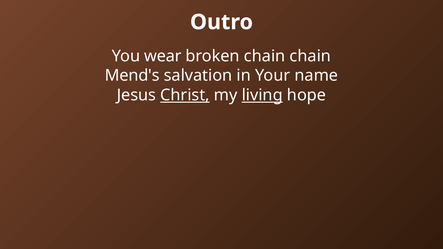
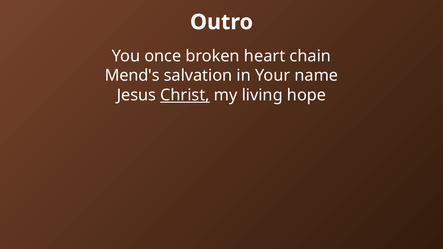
wear: wear -> once
broken chain: chain -> heart
living underline: present -> none
